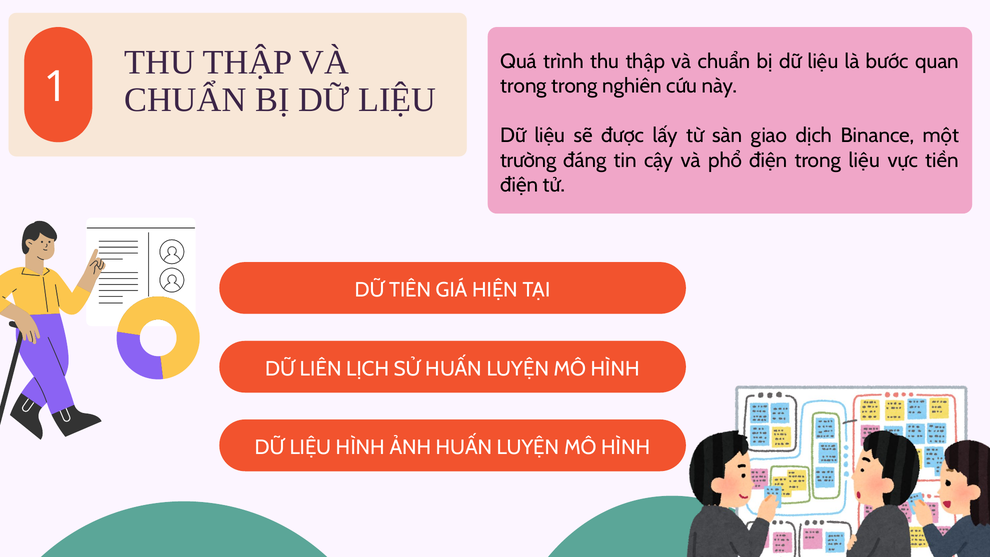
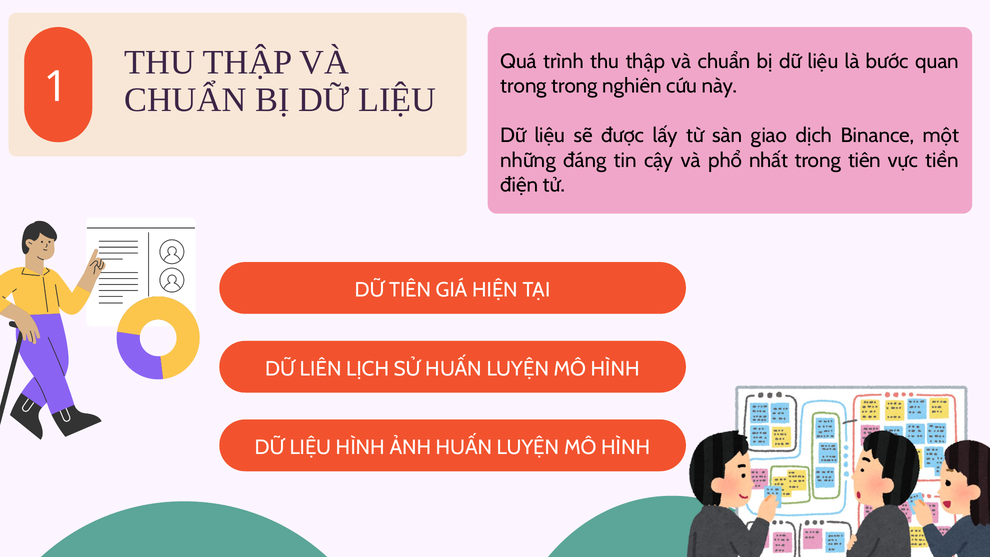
trường: trường -> những
phổ điện: điện -> nhất
trong liệu: liệu -> tiên
